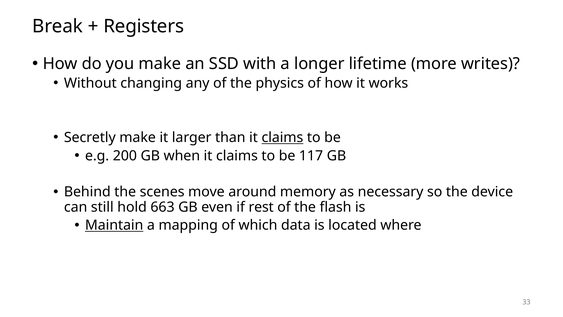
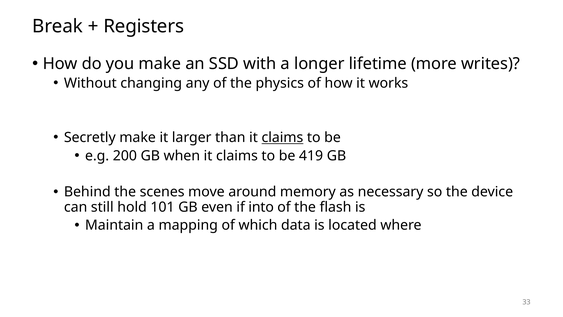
117: 117 -> 419
663: 663 -> 101
rest: rest -> into
Maintain underline: present -> none
